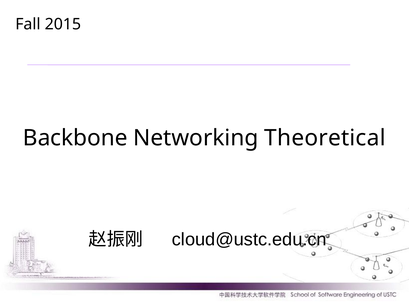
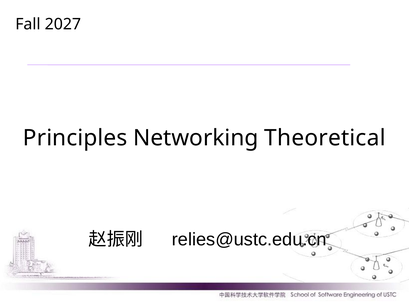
2015: 2015 -> 2027
Backbone: Backbone -> Principles
cloud@ustc.edu.cn: cloud@ustc.edu.cn -> relies@ustc.edu.cn
